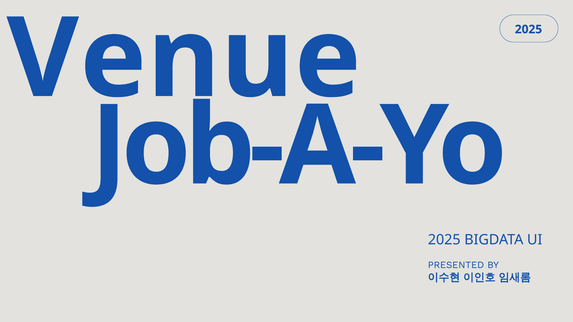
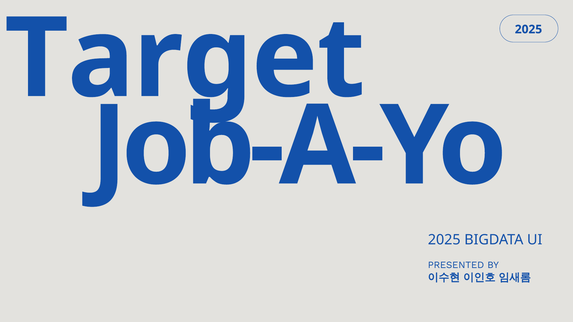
Venue: Venue -> Target
